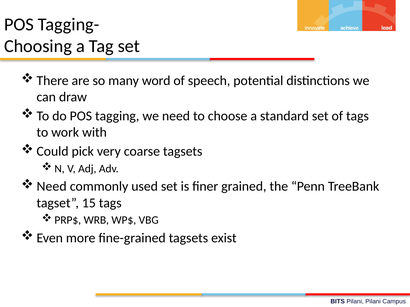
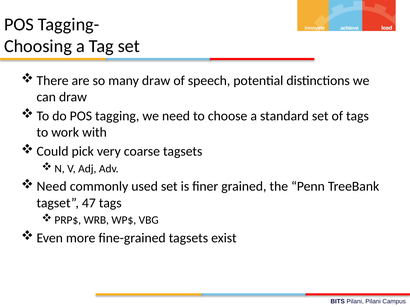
many word: word -> draw
15: 15 -> 47
